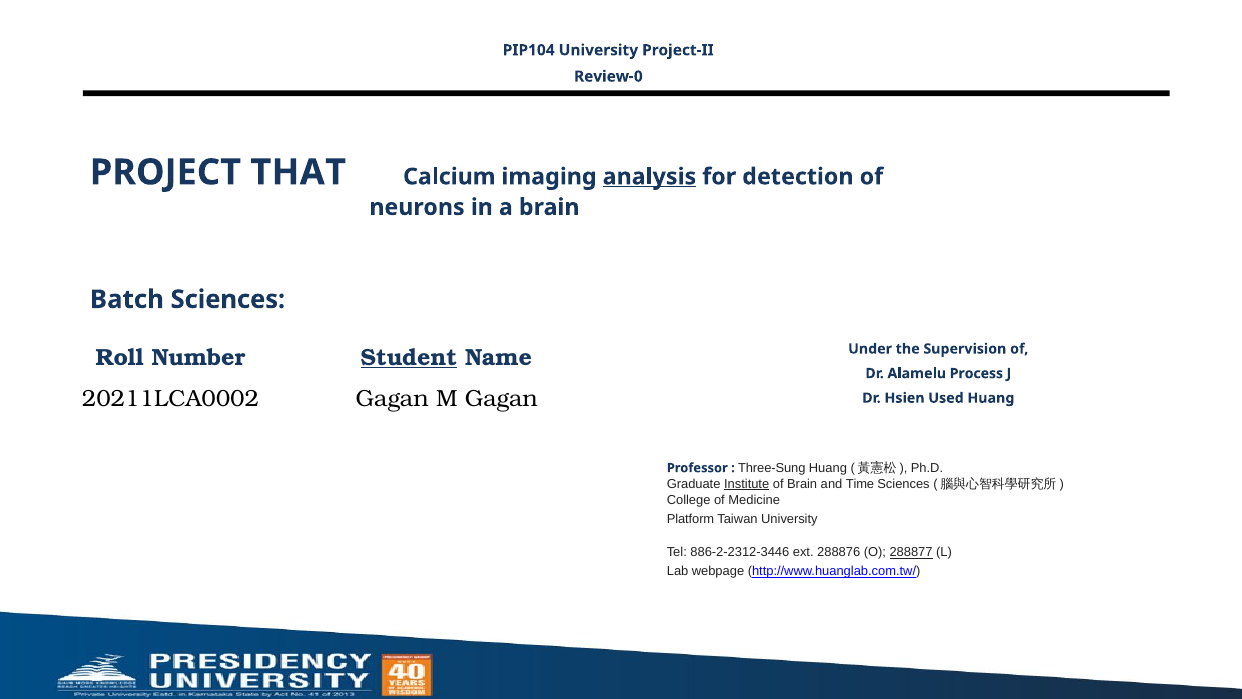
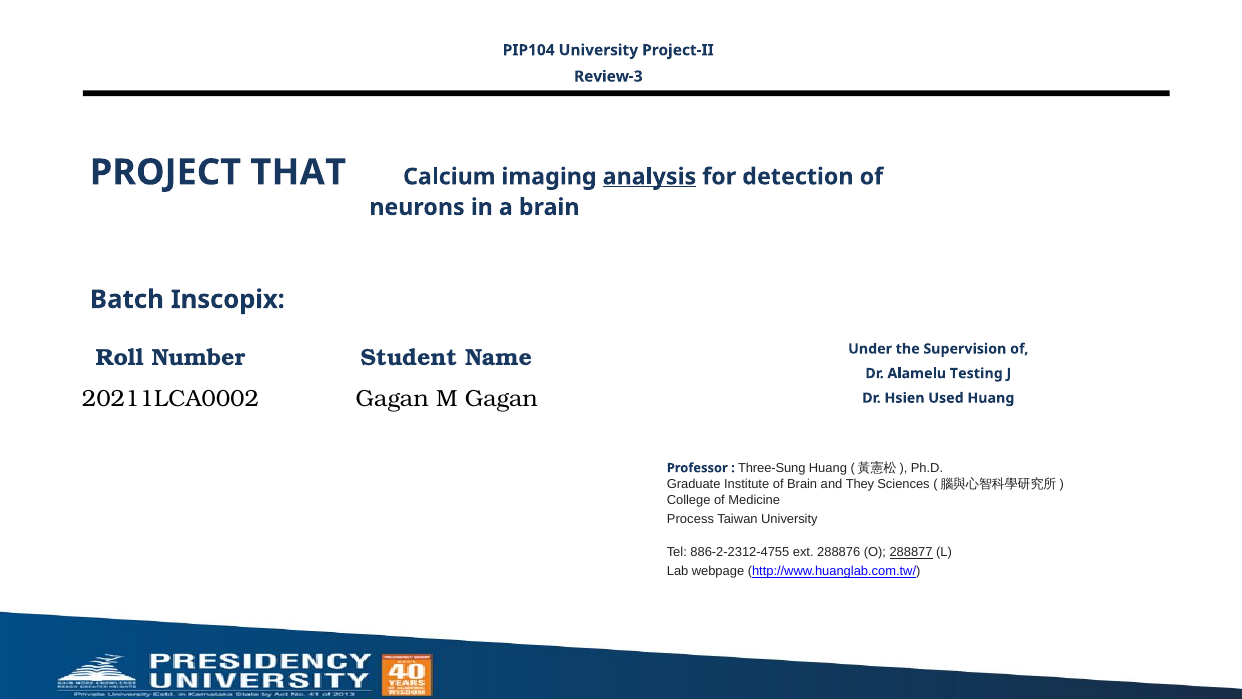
Review-0: Review-0 -> Review-3
Batch Sciences: Sciences -> Inscopix
Student underline: present -> none
Process: Process -> Testing
Institute underline: present -> none
Time: Time -> They
Platform: Platform -> Process
886-2-2312-3446: 886-2-2312-3446 -> 886-2-2312-4755
